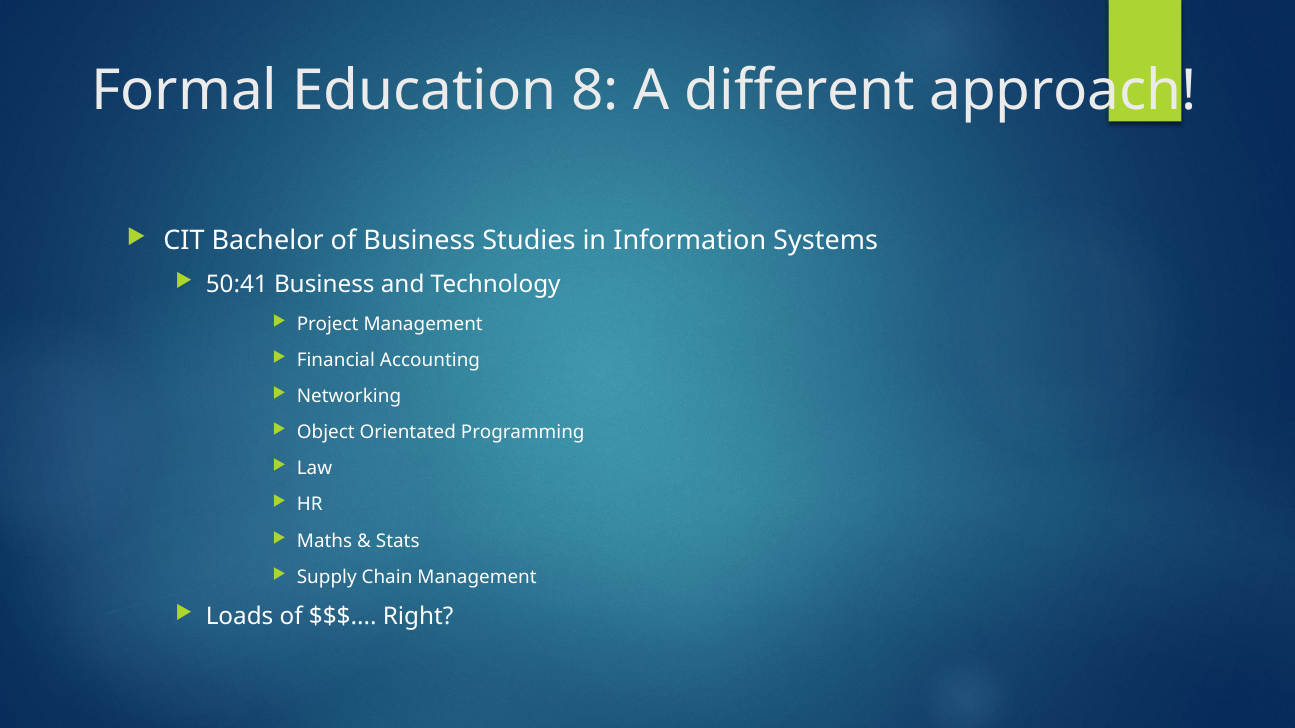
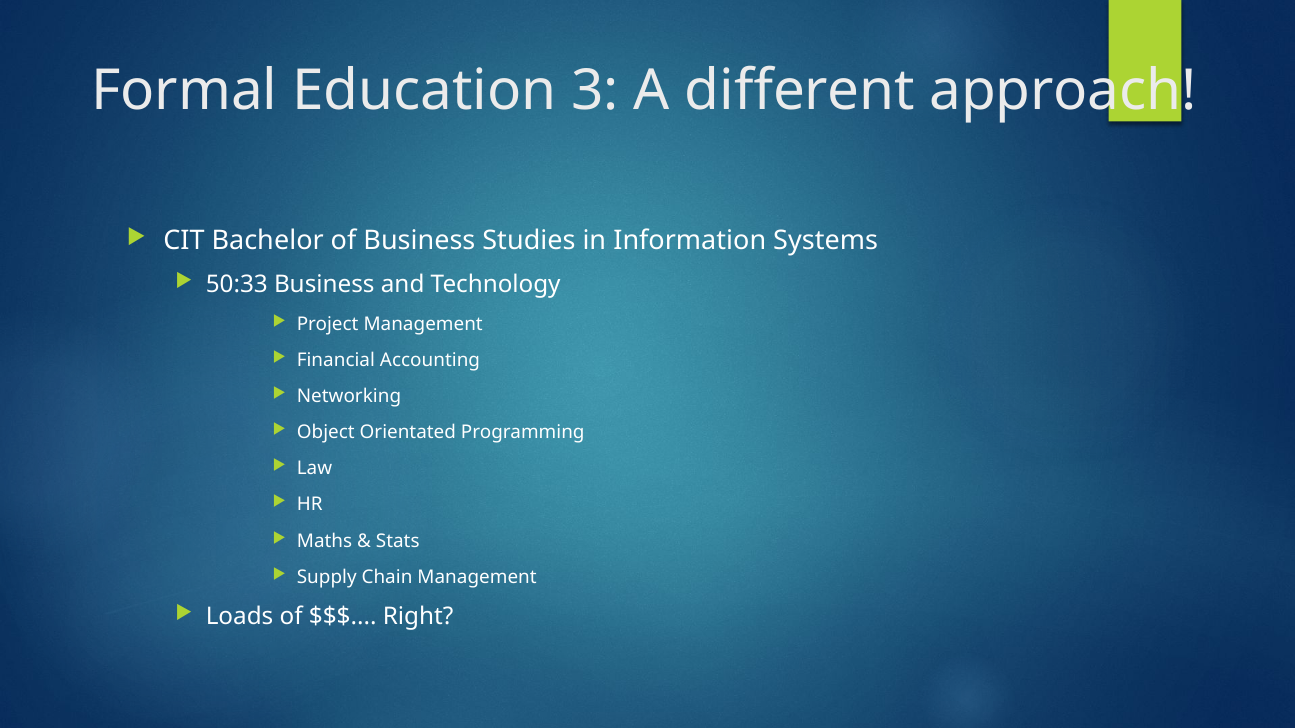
8: 8 -> 3
50:41: 50:41 -> 50:33
